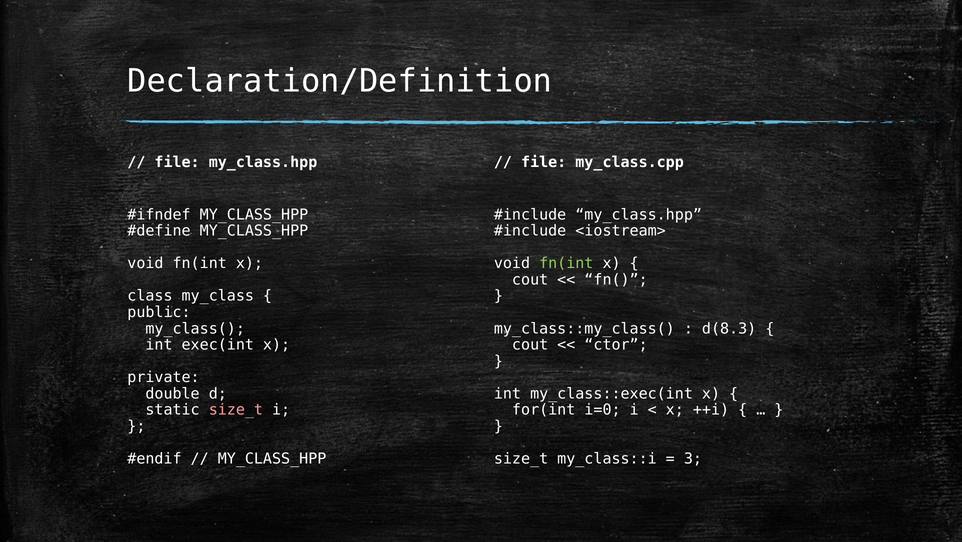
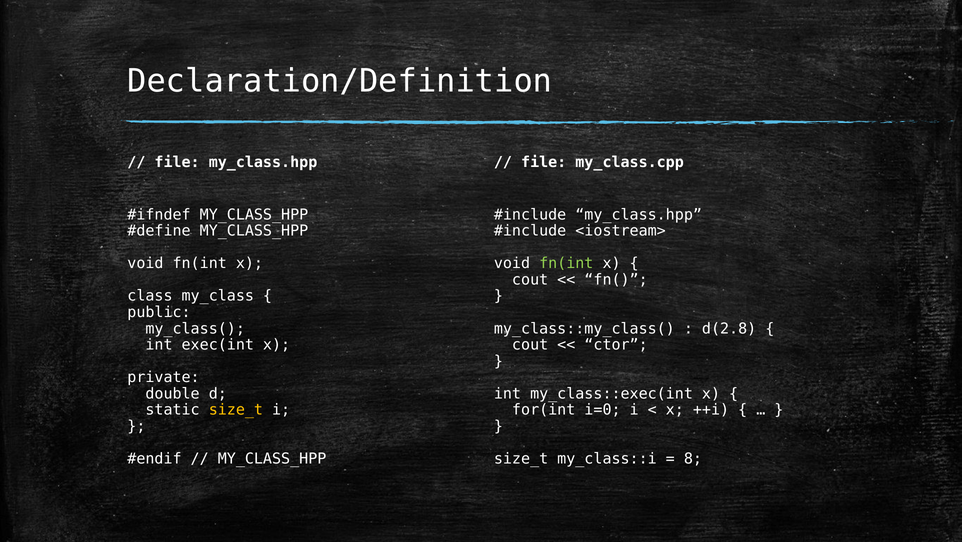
d(8.3: d(8.3 -> d(2.8
size_t at (236, 409) colour: pink -> yellow
3: 3 -> 8
